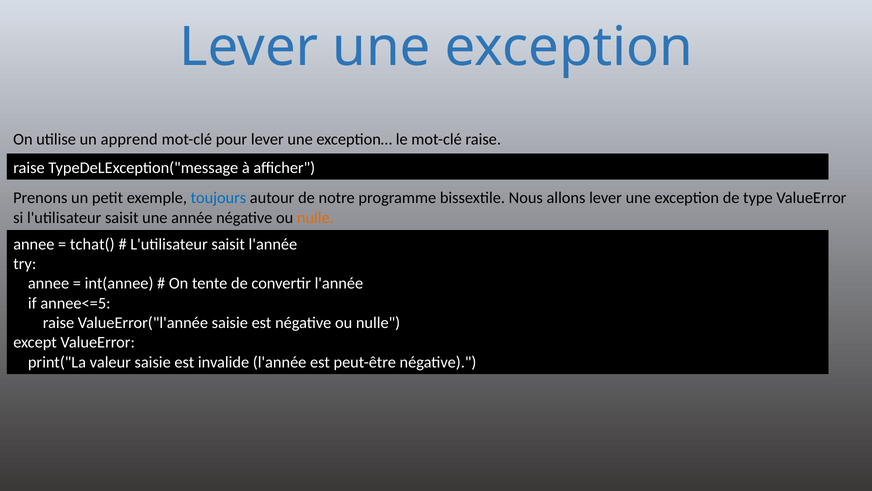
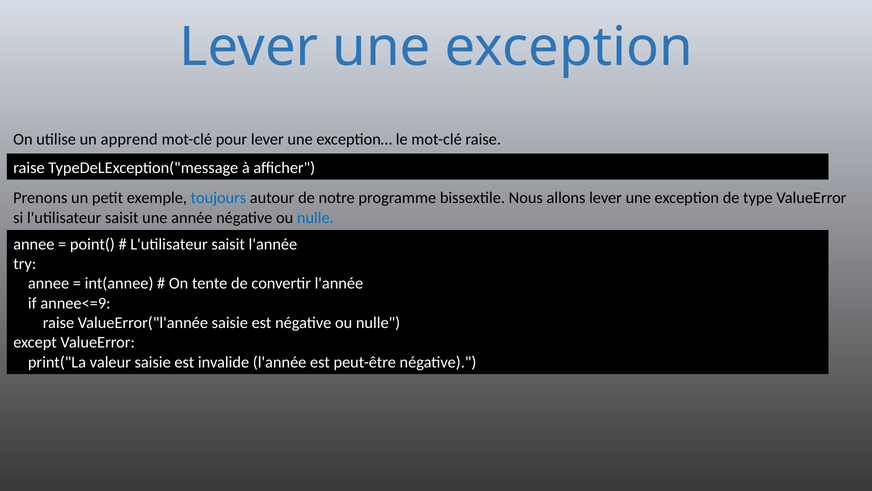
nulle at (315, 217) colour: orange -> blue
tchat(: tchat( -> point(
annee<=5: annee<=5 -> annee<=9
